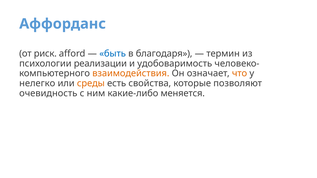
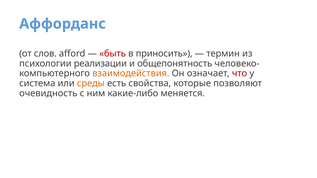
риск: риск -> слов
быть colour: blue -> red
благодаря: благодаря -> приносить
удобоваримость: удобоваримость -> общепонятность
что colour: orange -> red
нелегко: нелегко -> система
